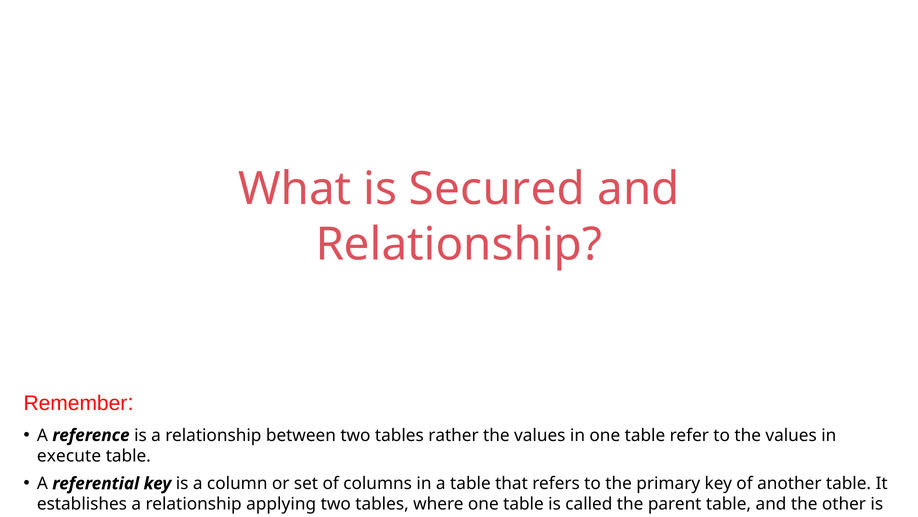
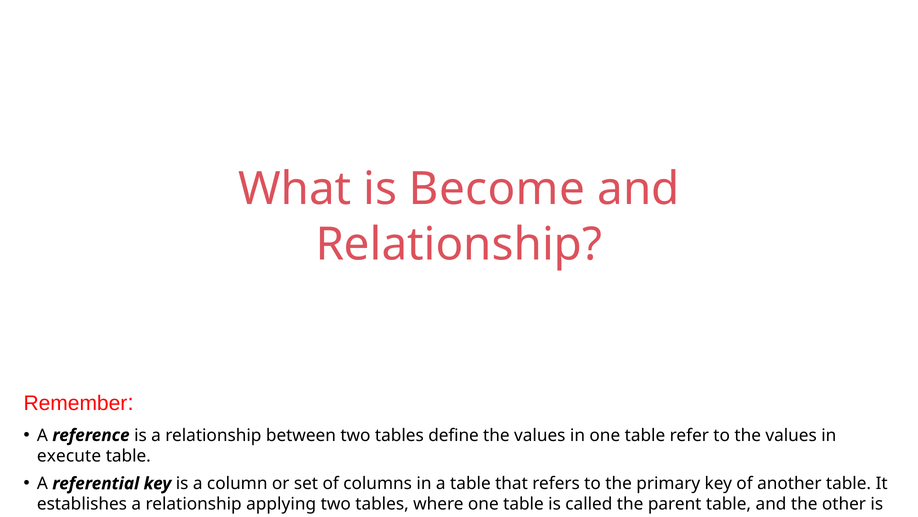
Secured: Secured -> Become
rather: rather -> define
